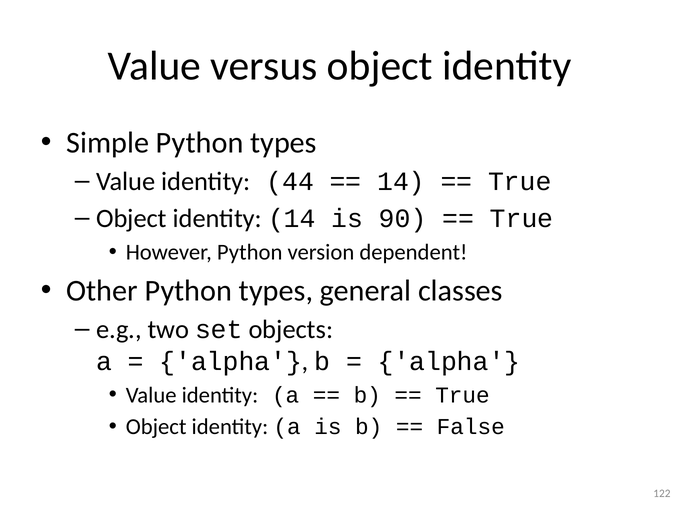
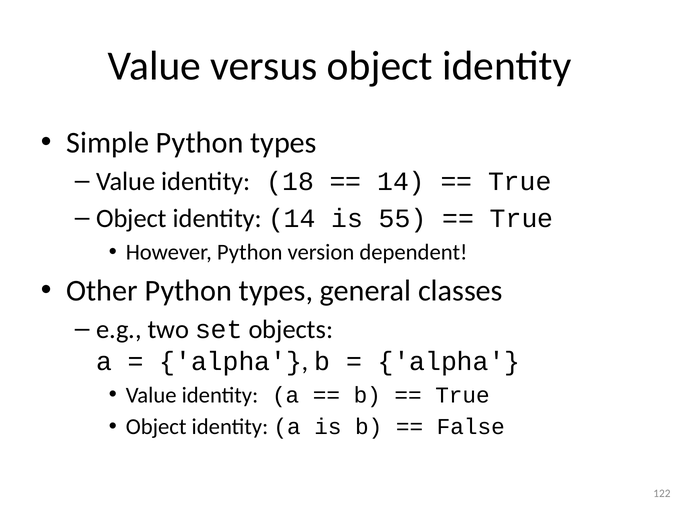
44: 44 -> 18
90: 90 -> 55
